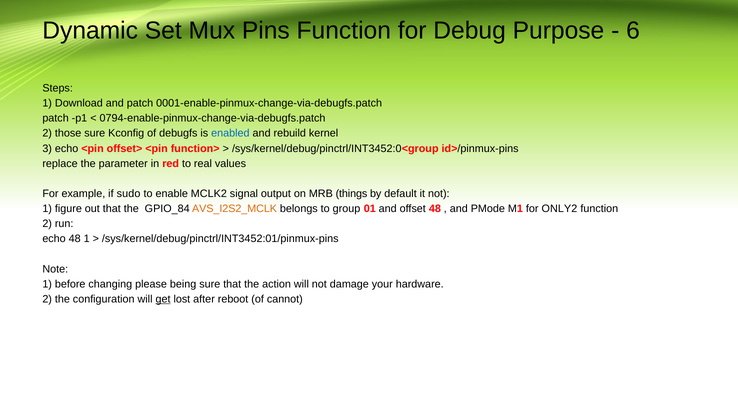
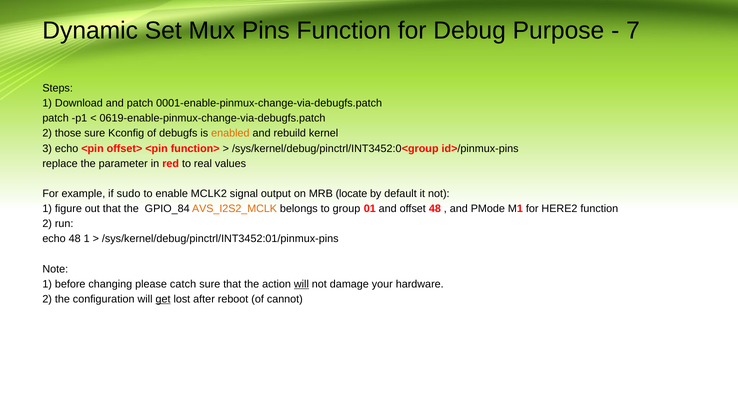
6: 6 -> 7
0794-enable-pinmux-change-via-debugfs.patch: 0794-enable-pinmux-change-via-debugfs.patch -> 0619-enable-pinmux-change-via-debugfs.patch
enabled colour: blue -> orange
things: things -> locate
ONLY2: ONLY2 -> HERE2
being: being -> catch
will at (301, 284) underline: none -> present
